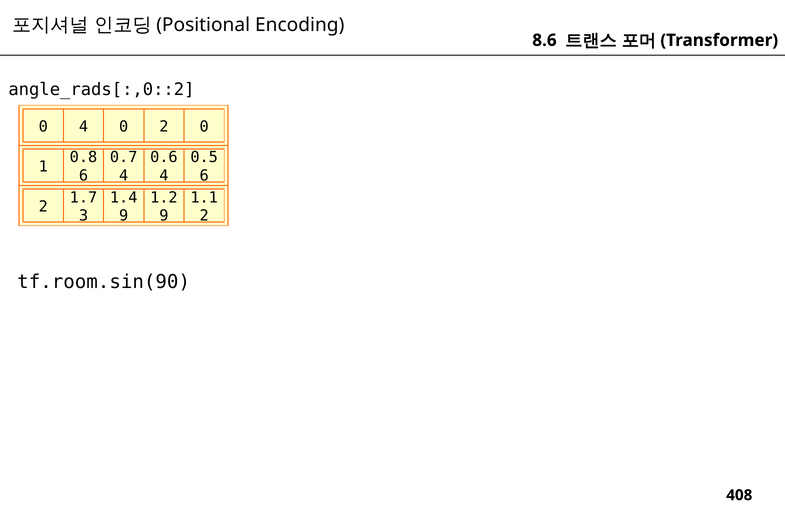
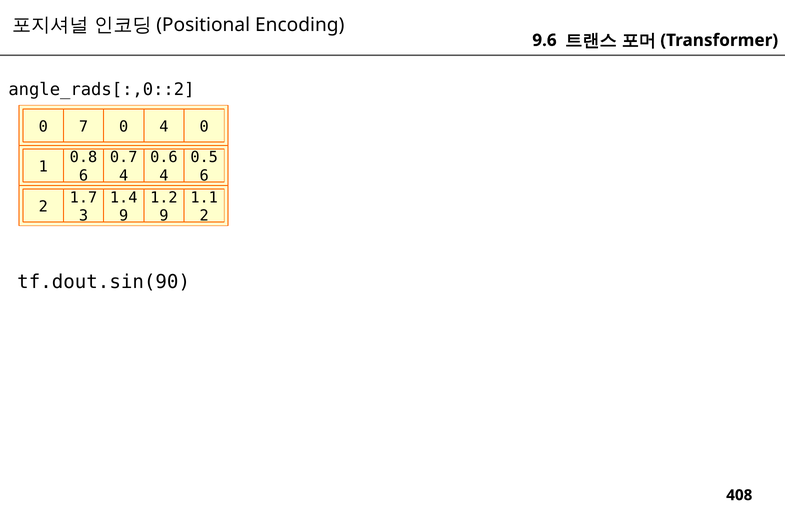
8.6: 8.6 -> 9.6
0 4: 4 -> 7
0 2: 2 -> 4
tf.room.sin(90: tf.room.sin(90 -> tf.dout.sin(90
